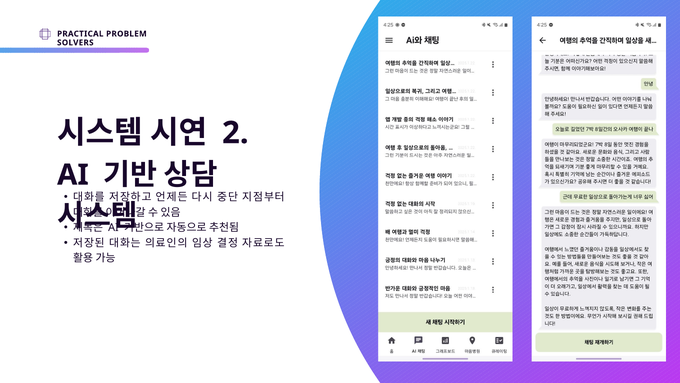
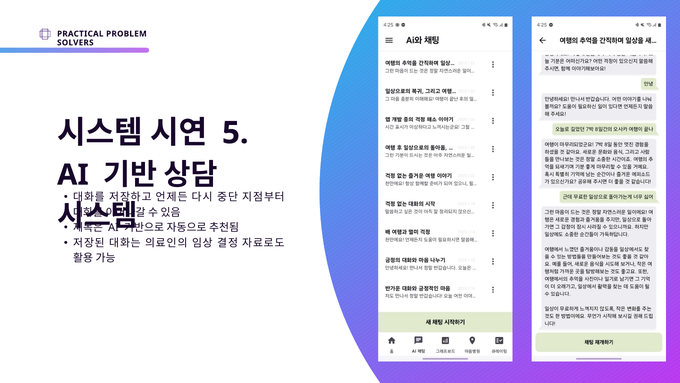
2: 2 -> 5
